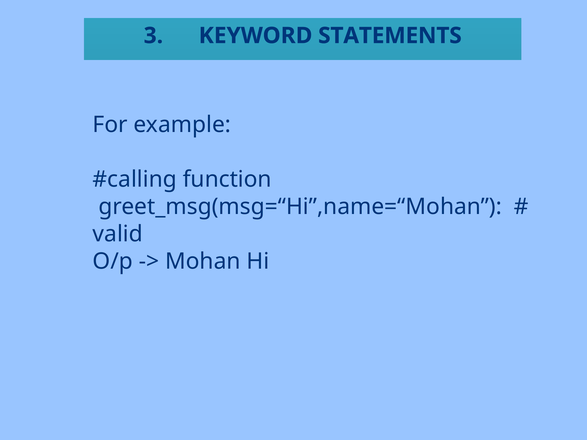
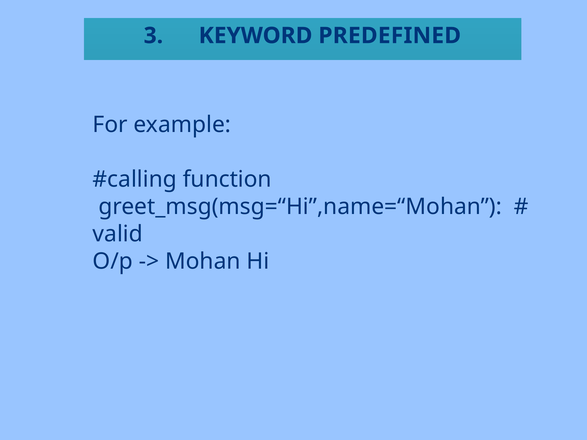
STATEMENTS: STATEMENTS -> PREDEFINED
